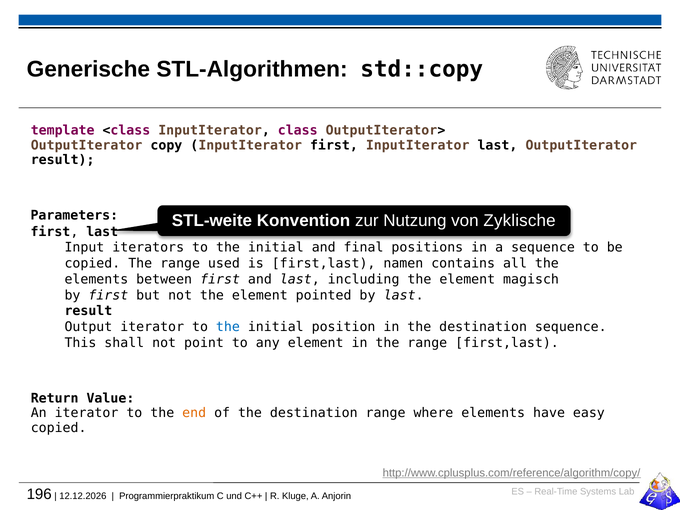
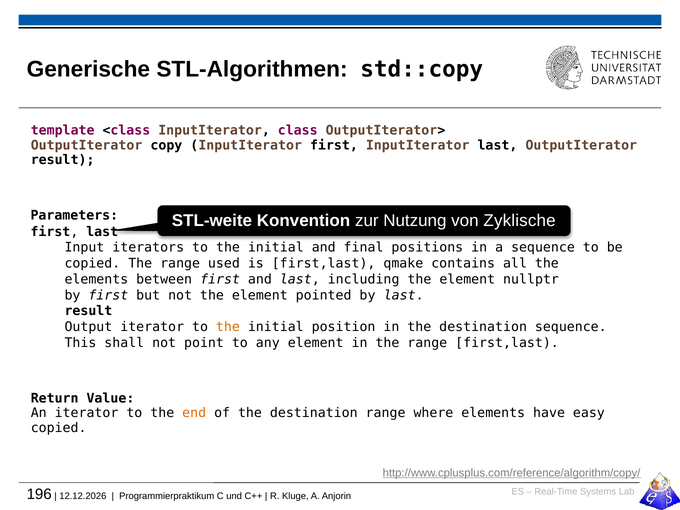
namen: namen -> qmake
magisch: magisch -> nullptr
the at (228, 327) colour: blue -> orange
